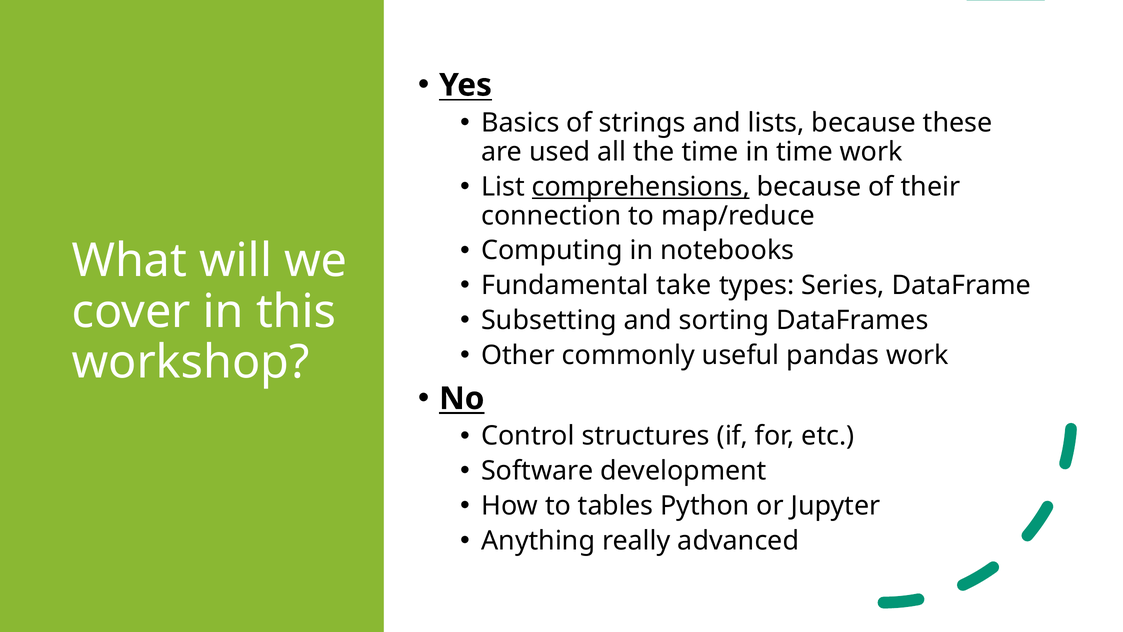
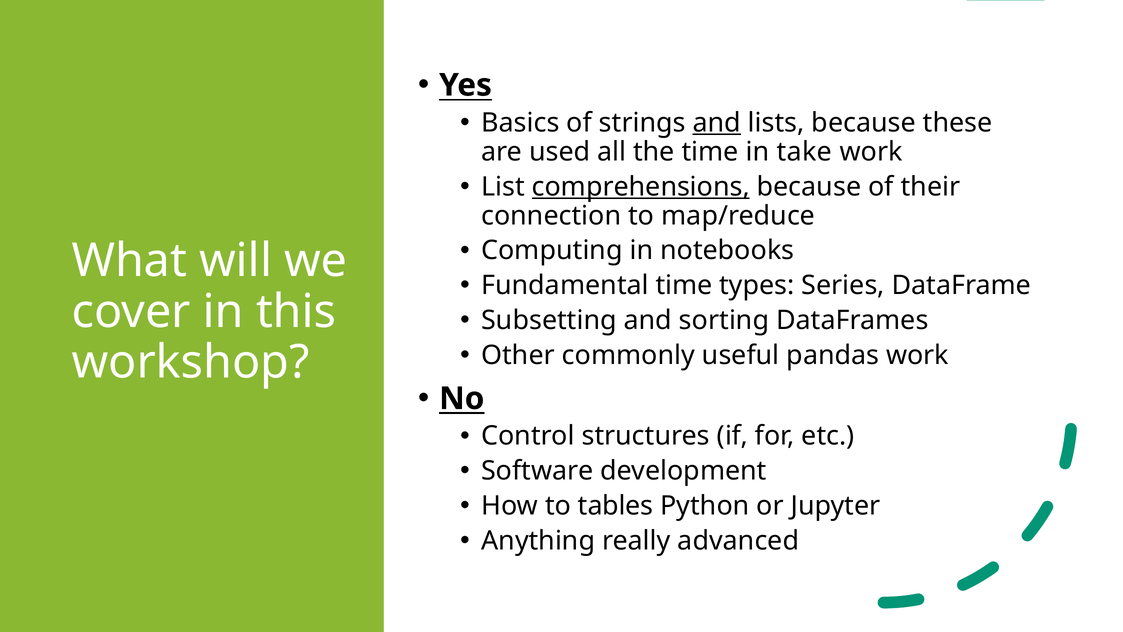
and at (717, 123) underline: none -> present
in time: time -> take
Fundamental take: take -> time
